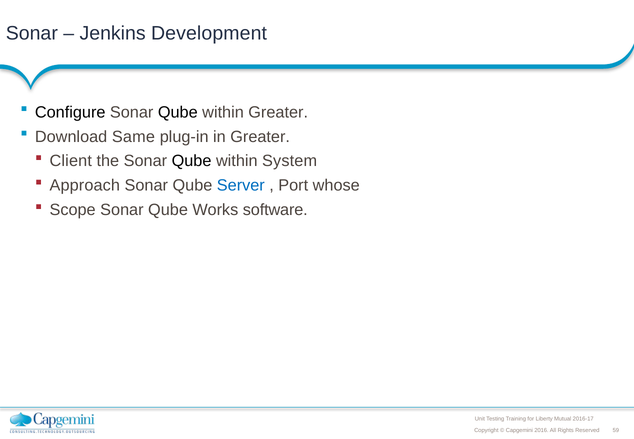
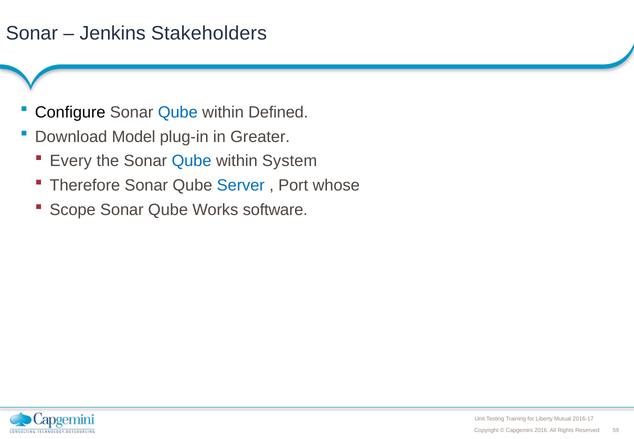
Development: Development -> Stakeholders
Qube at (178, 112) colour: black -> blue
within Greater: Greater -> Defined
Same: Same -> Model
Client: Client -> Every
Qube at (192, 161) colour: black -> blue
Approach: Approach -> Therefore
